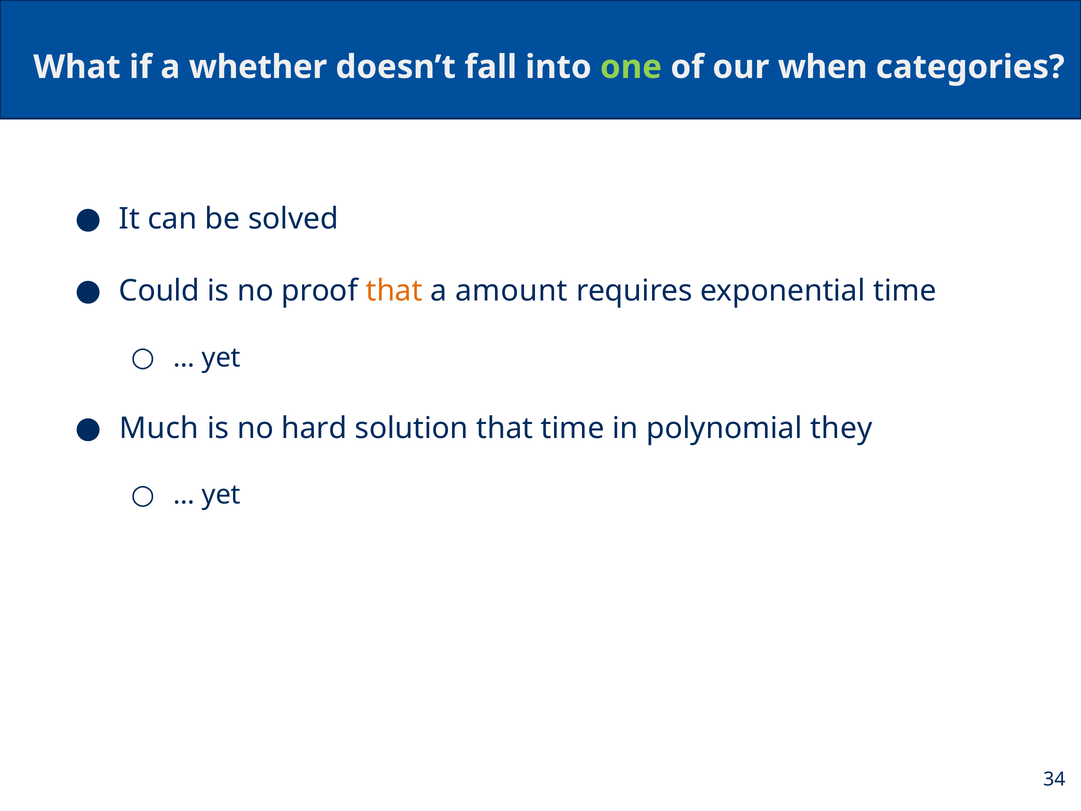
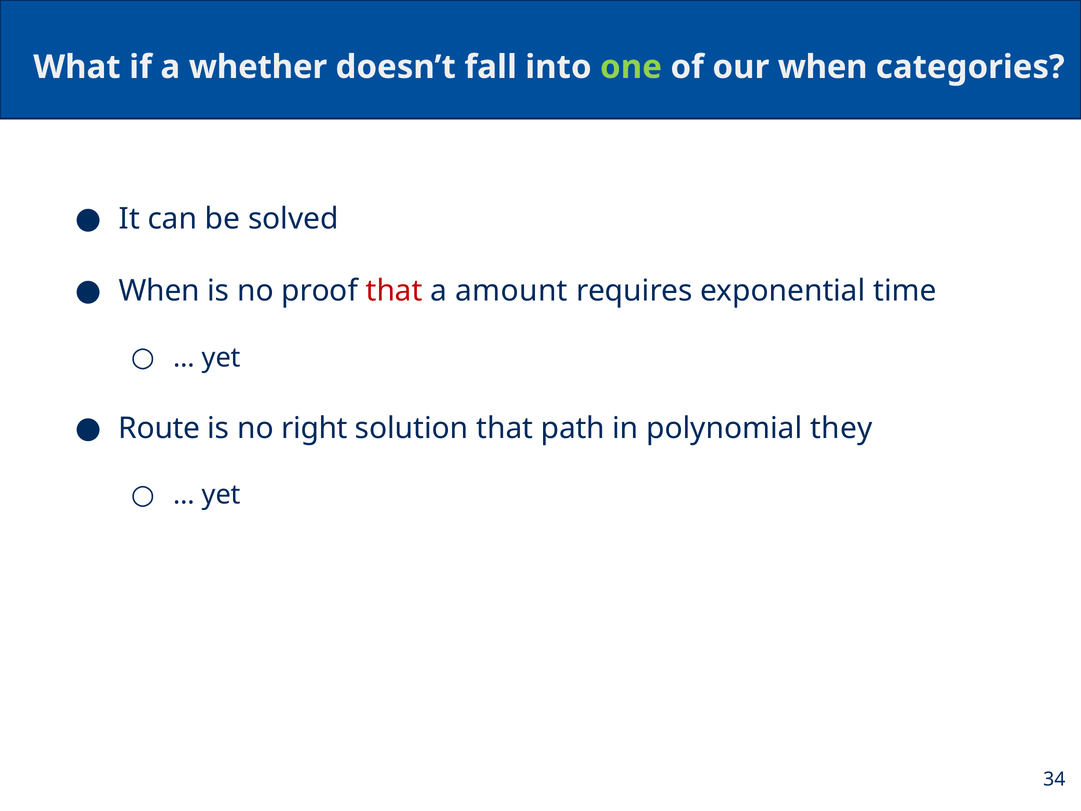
Could at (159, 291): Could -> When
that at (394, 291) colour: orange -> red
Much: Much -> Route
hard: hard -> right
that time: time -> path
